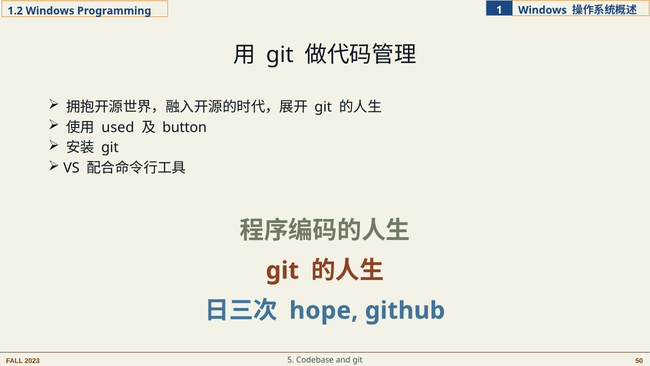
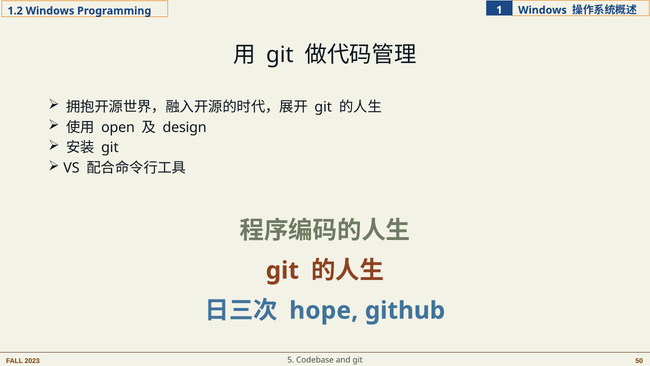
used: used -> open
button: button -> design
